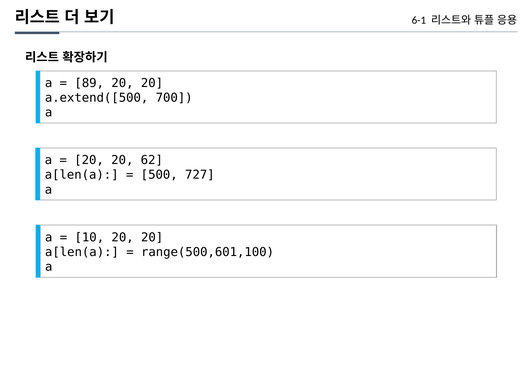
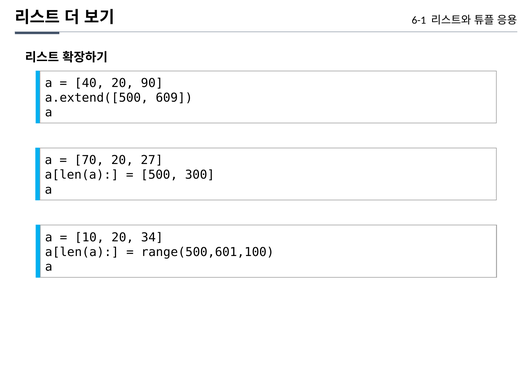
89: 89 -> 40
20 at (152, 83): 20 -> 90
700: 700 -> 609
20 at (89, 160): 20 -> 70
62: 62 -> 27
727: 727 -> 300
10 20 20: 20 -> 34
